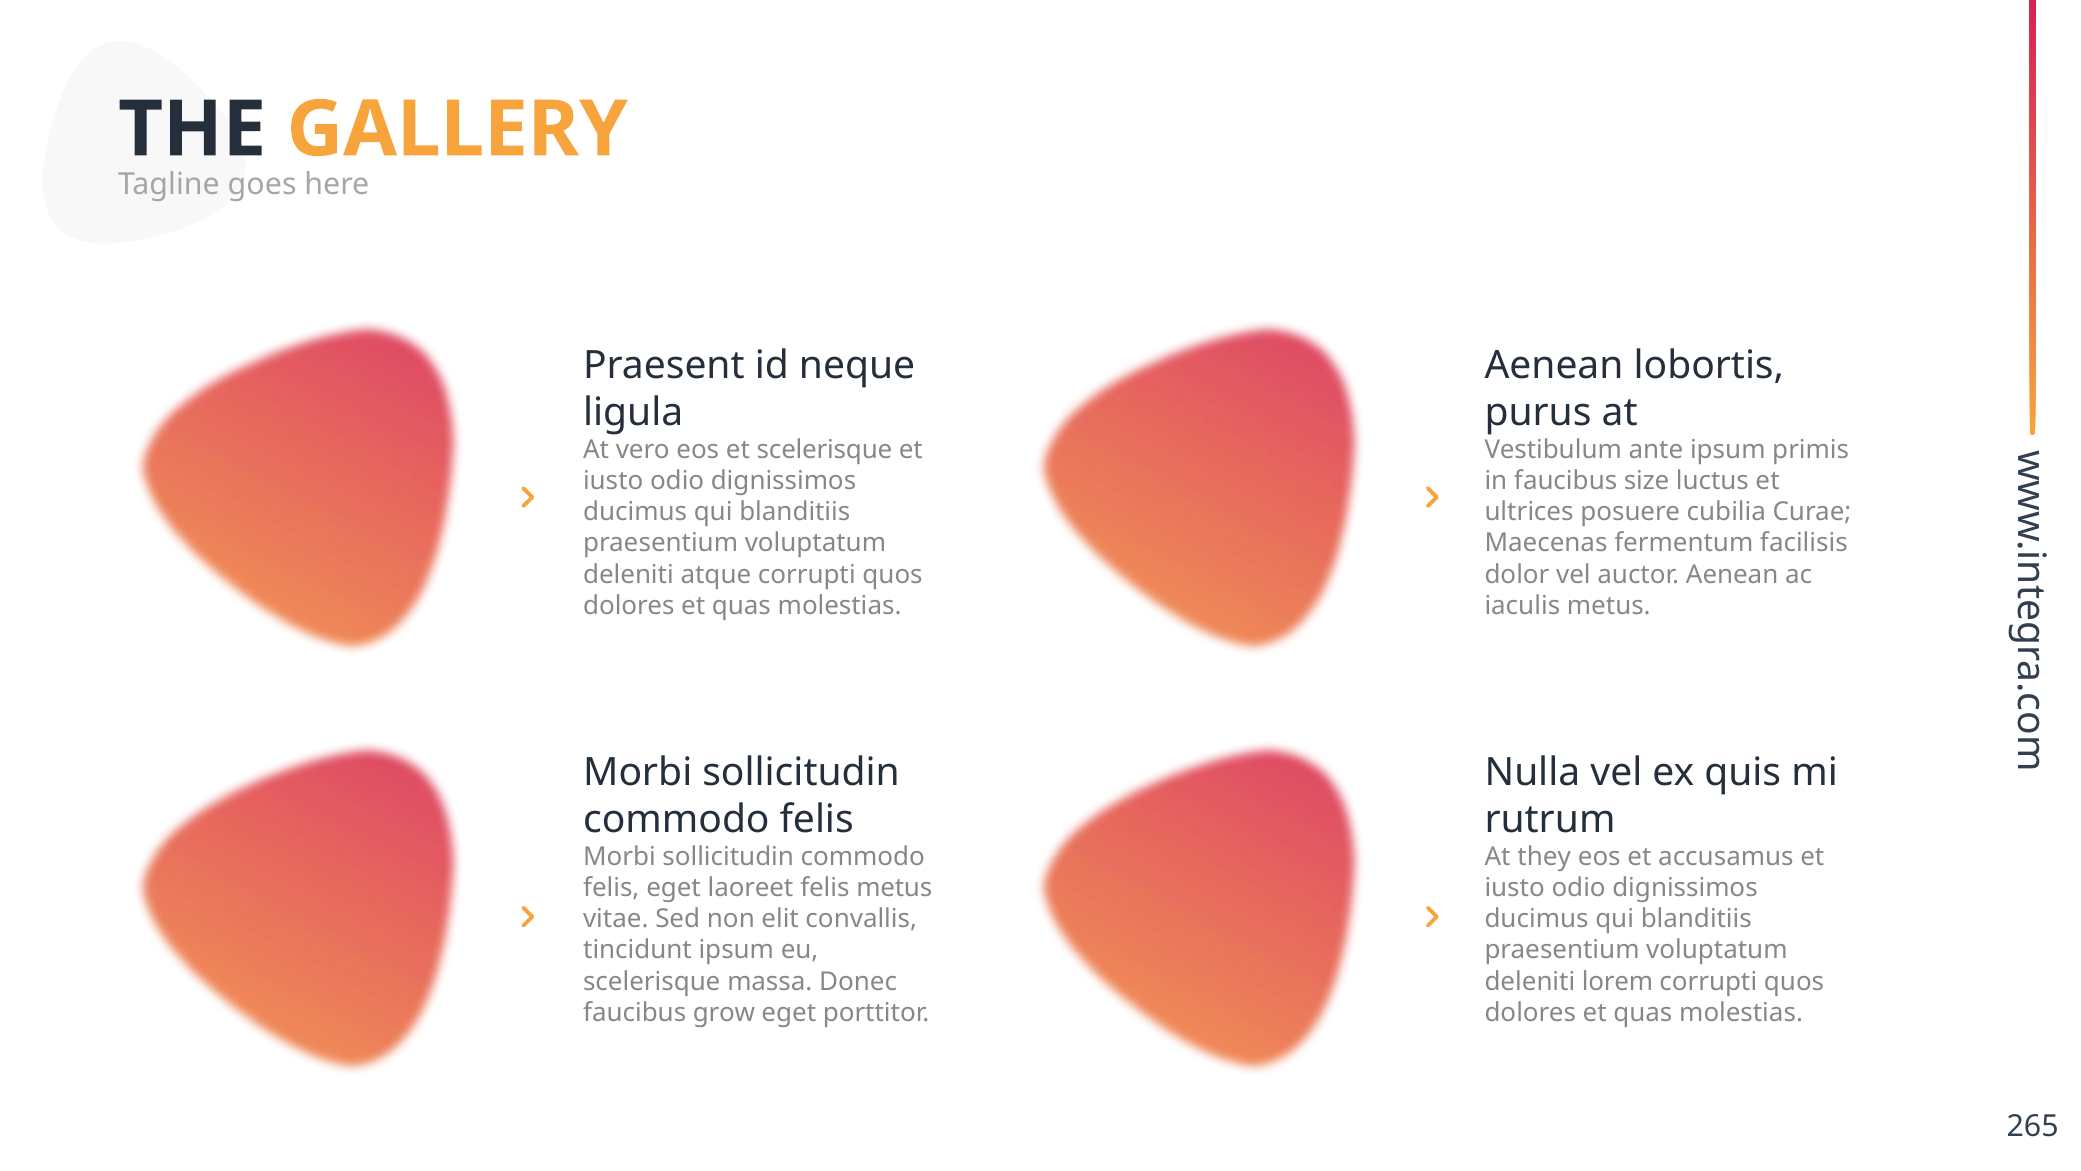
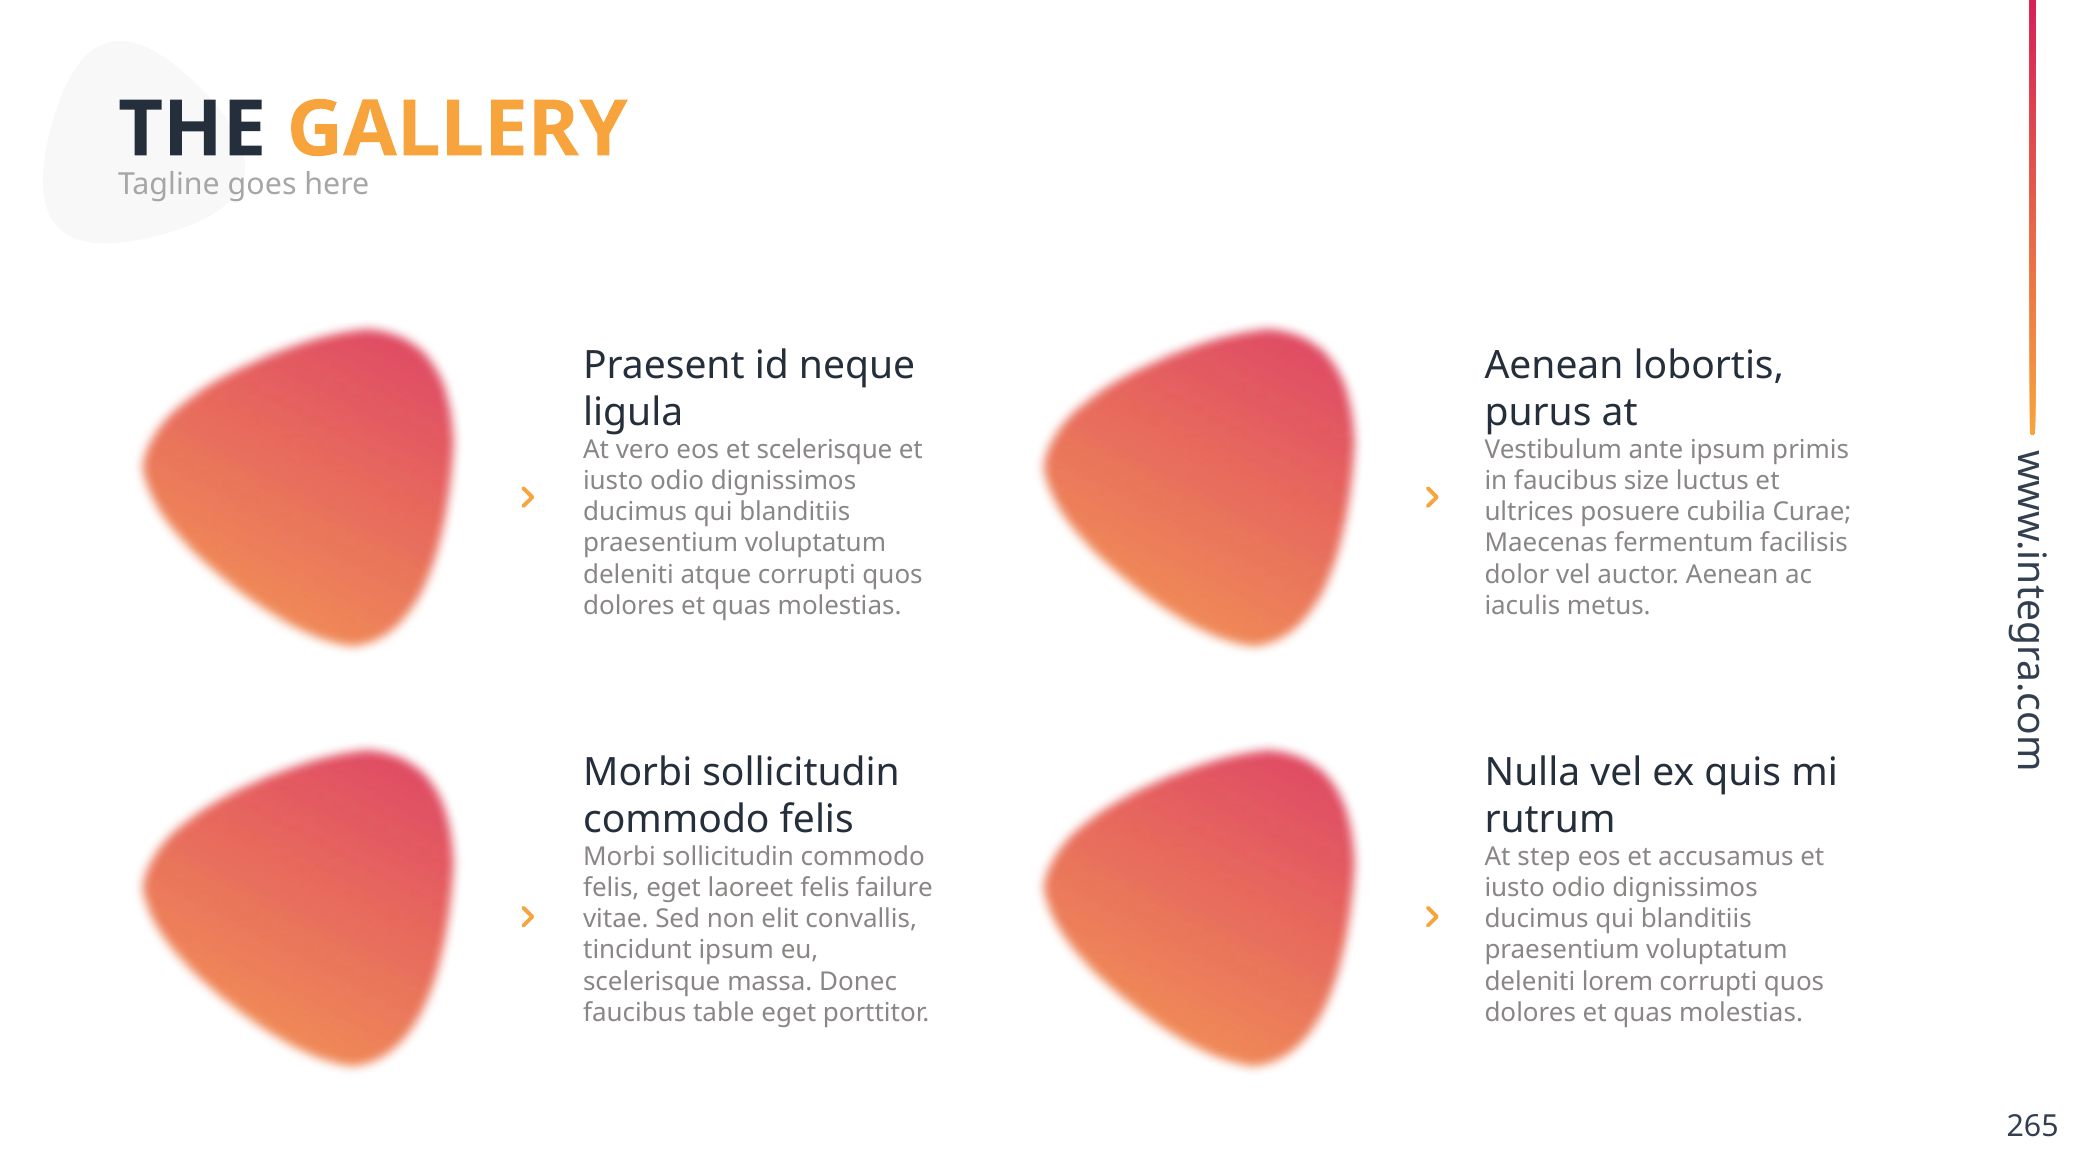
they: they -> step
felis metus: metus -> failure
grow: grow -> table
